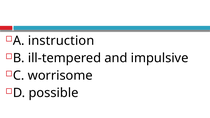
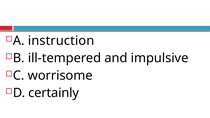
possible: possible -> certainly
